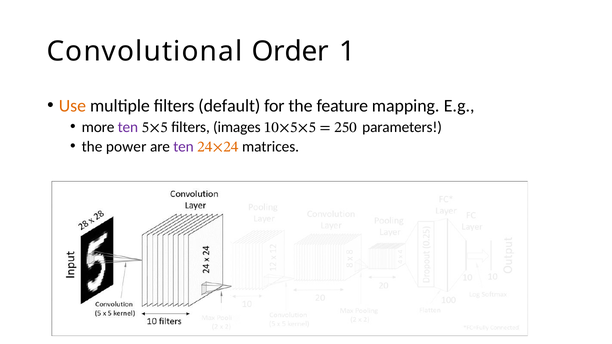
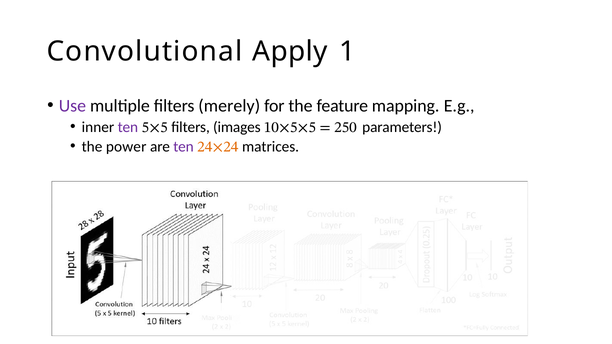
Order: Order -> Apply
Use colour: orange -> purple
default: default -> merely
more: more -> inner
